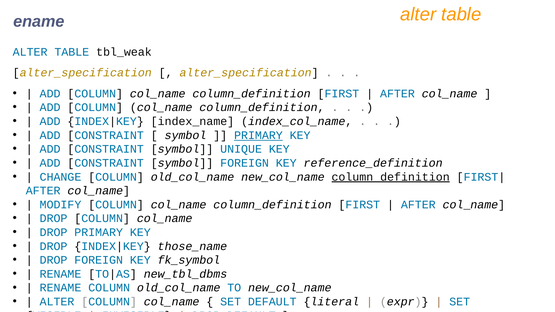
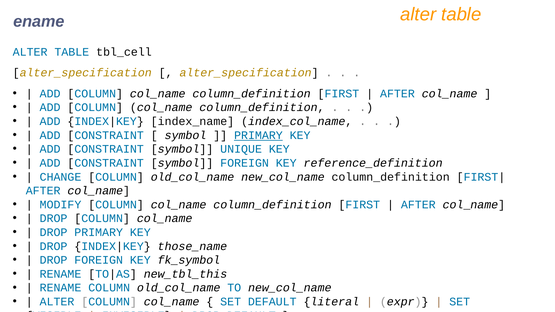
tbl_weak: tbl_weak -> tbl_cell
column_definition at (391, 177) underline: present -> none
new_tbl_dbms: new_tbl_dbms -> new_tbl_this
